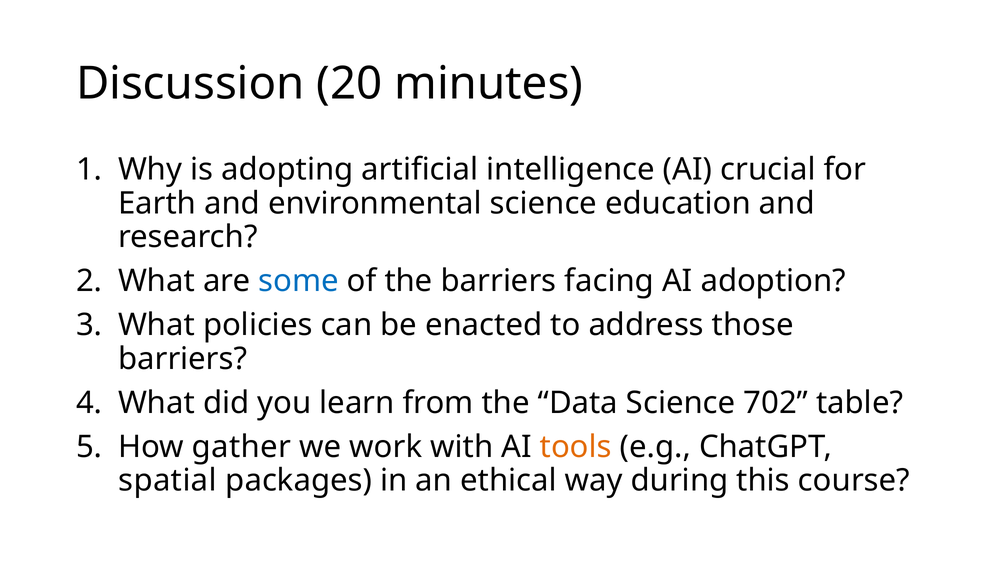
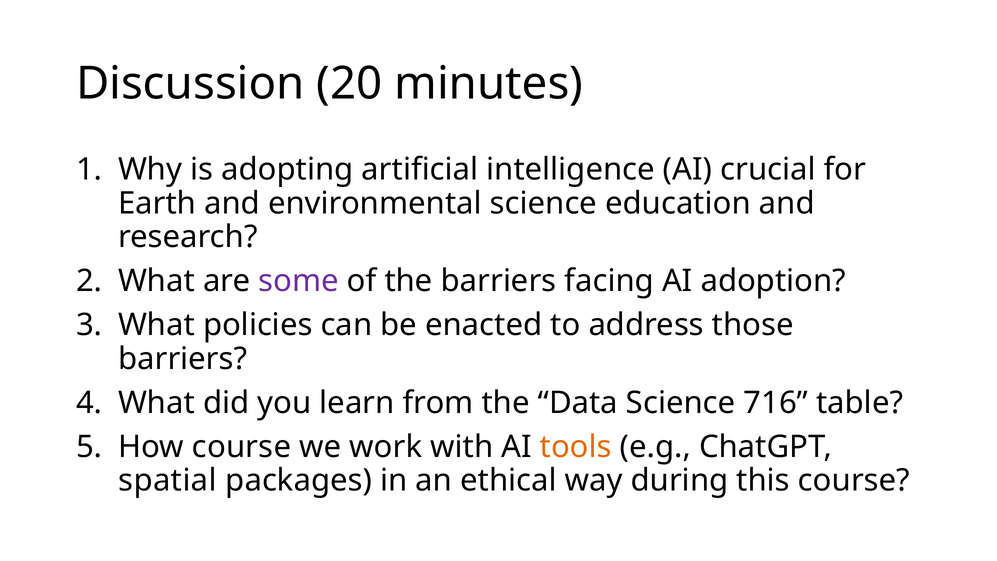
some colour: blue -> purple
702: 702 -> 716
How gather: gather -> course
